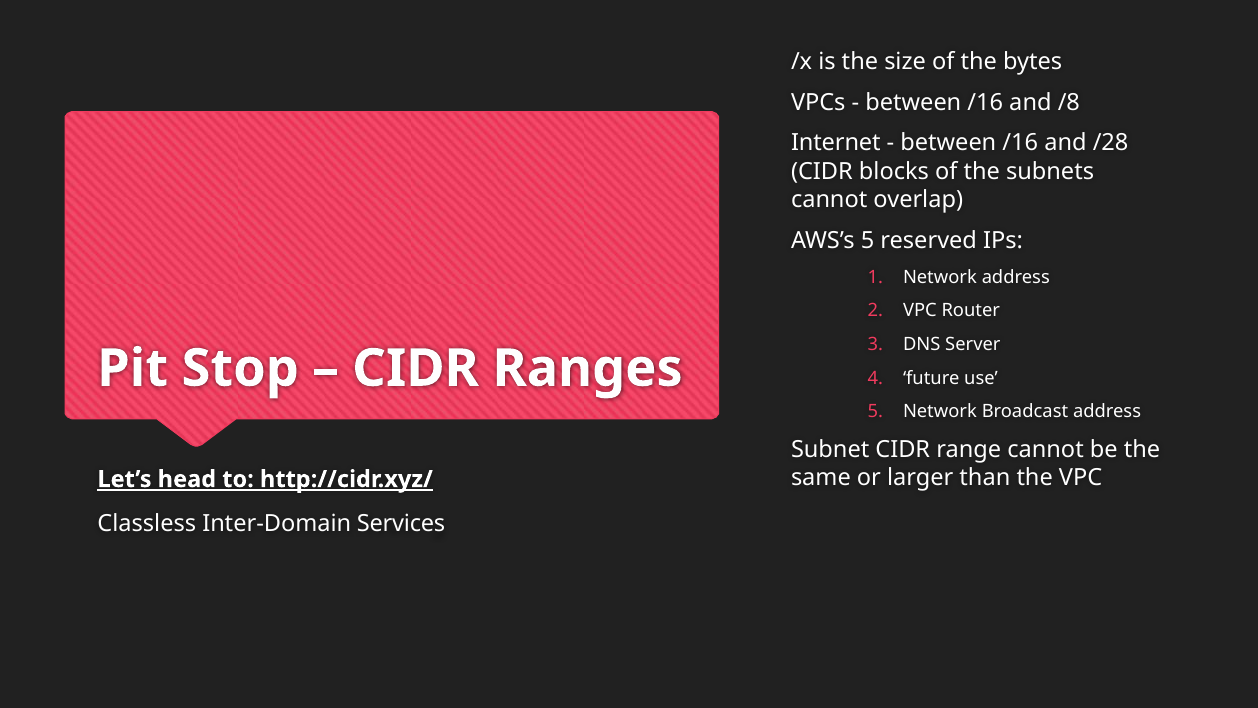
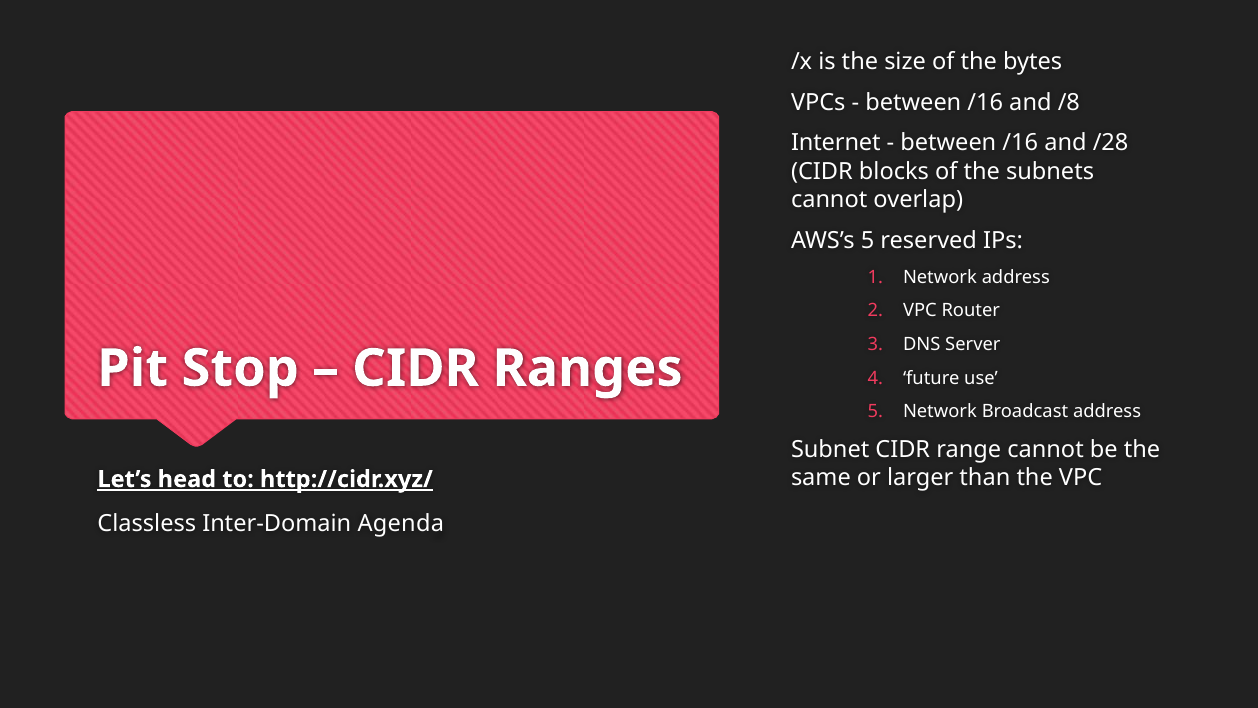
Services: Services -> Agenda
